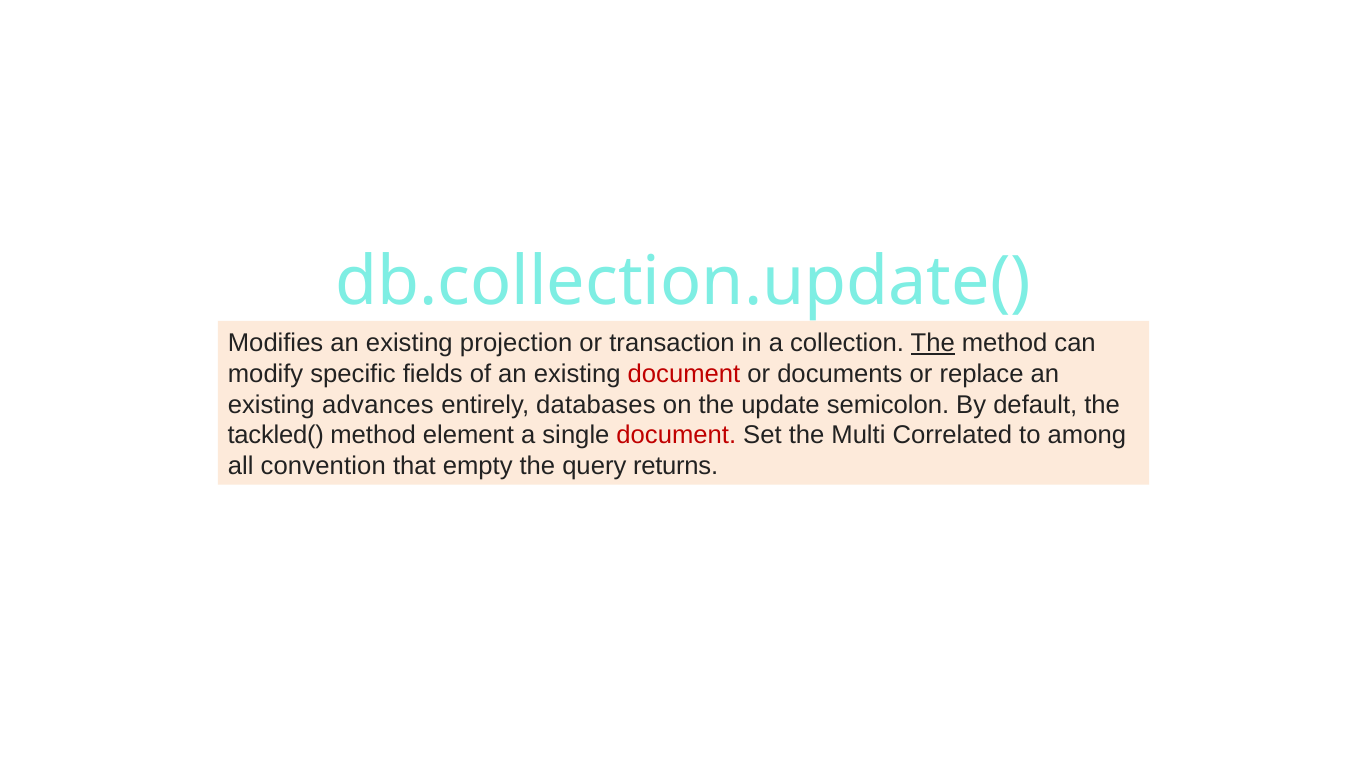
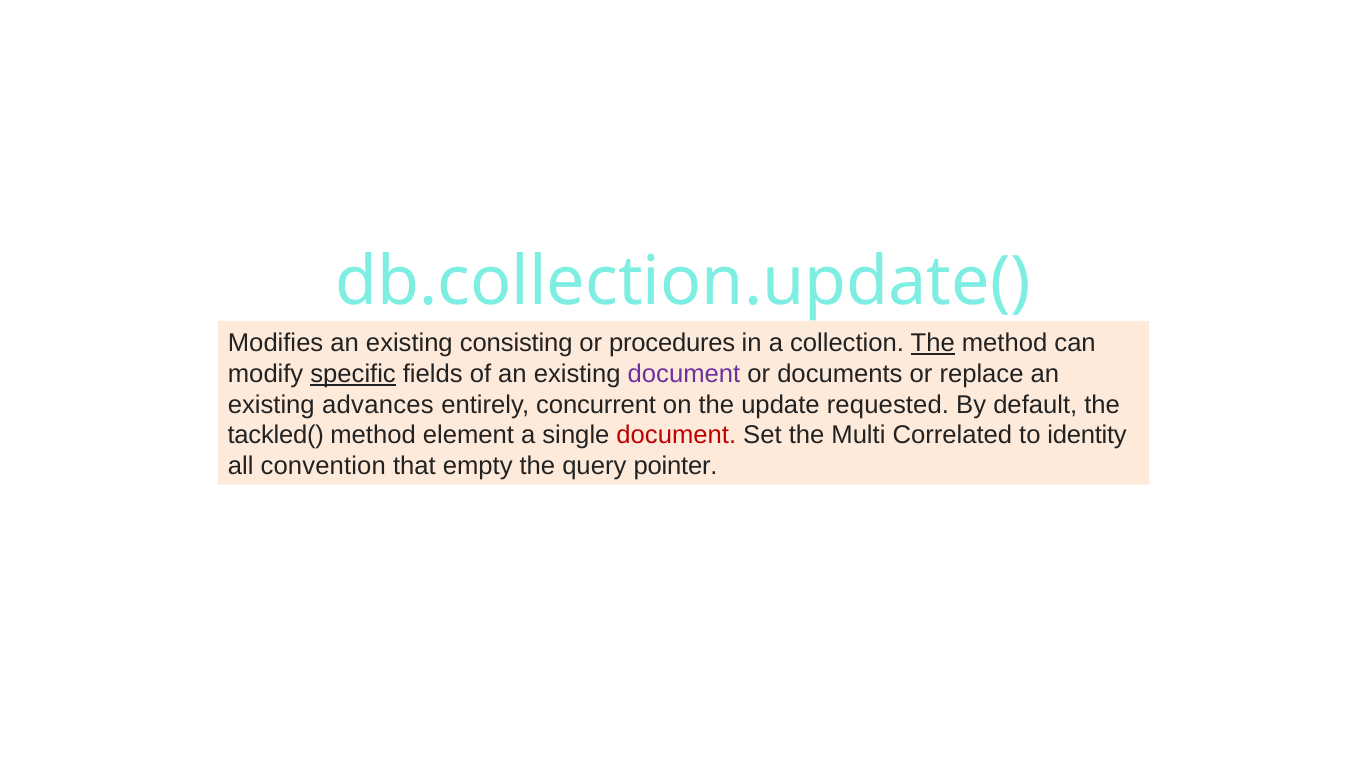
projection: projection -> consisting
transaction: transaction -> procedures
specific underline: none -> present
document at (684, 374) colour: red -> purple
databases: databases -> concurrent
semicolon: semicolon -> requested
among: among -> identity
returns: returns -> pointer
